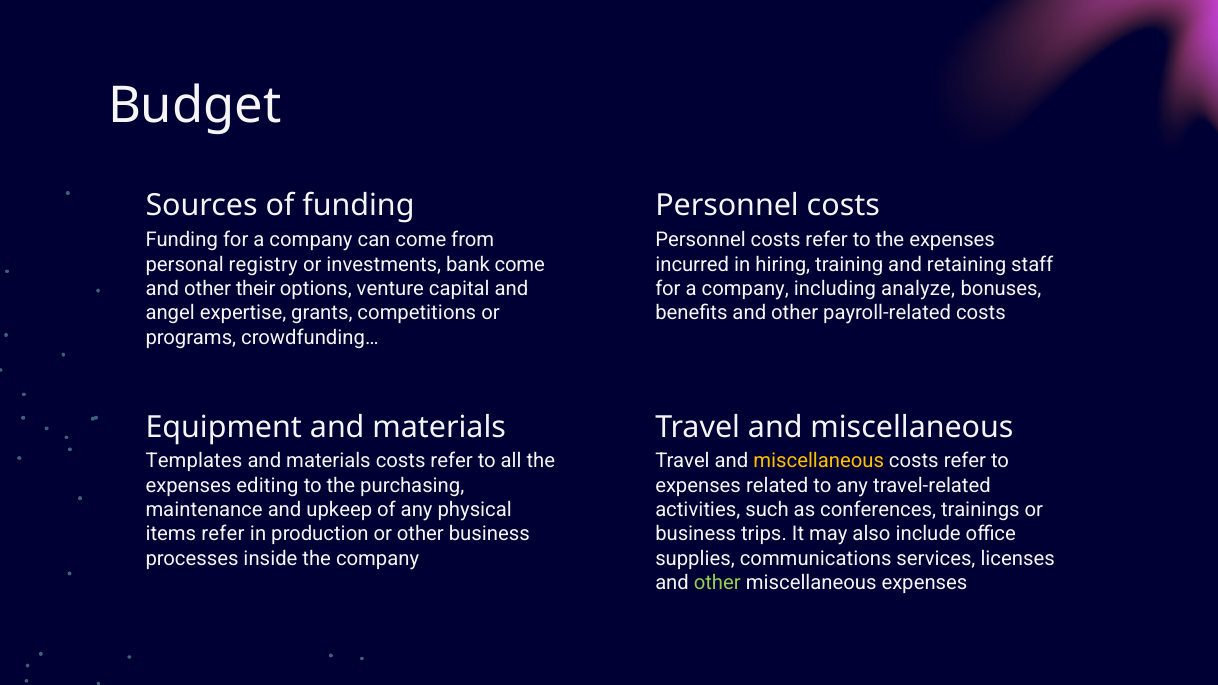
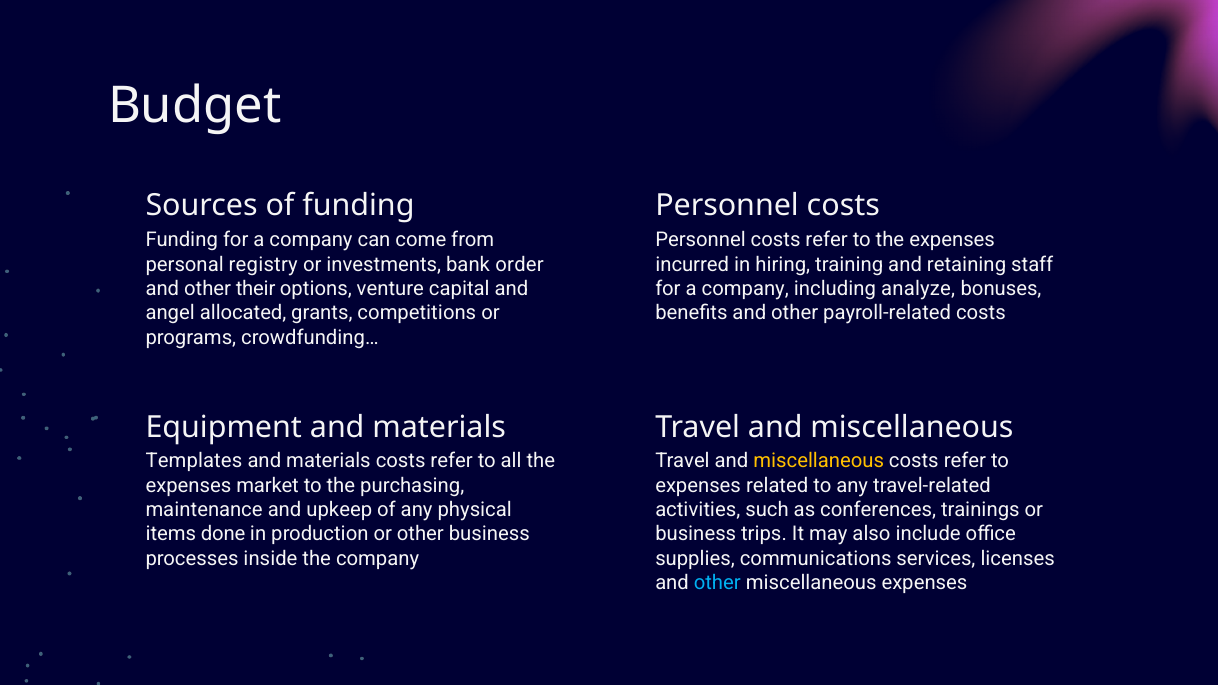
bank come: come -> order
expertise: expertise -> allocated
editing: editing -> market
items refer: refer -> done
other at (717, 583) colour: light green -> light blue
